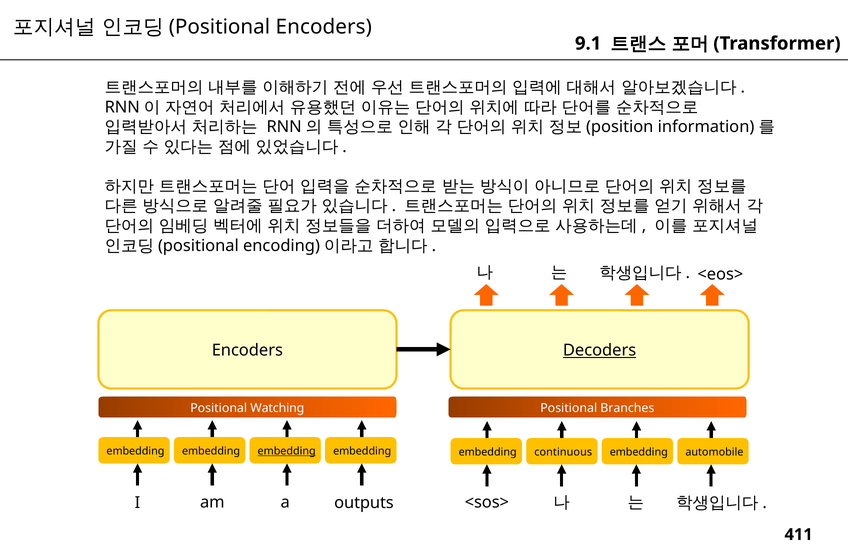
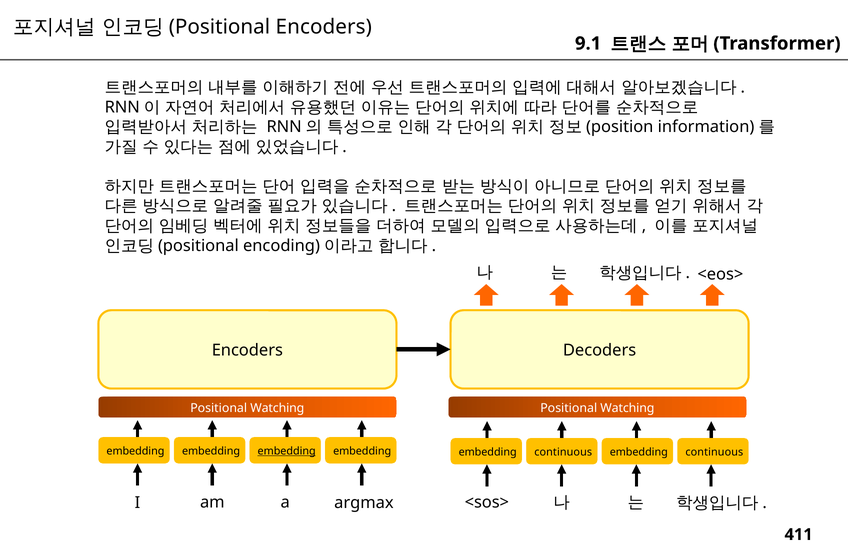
Decoders underline: present -> none
Branches at (627, 408): Branches -> Watching
automobile at (714, 452): automobile -> continuous
outputs: outputs -> argmax
